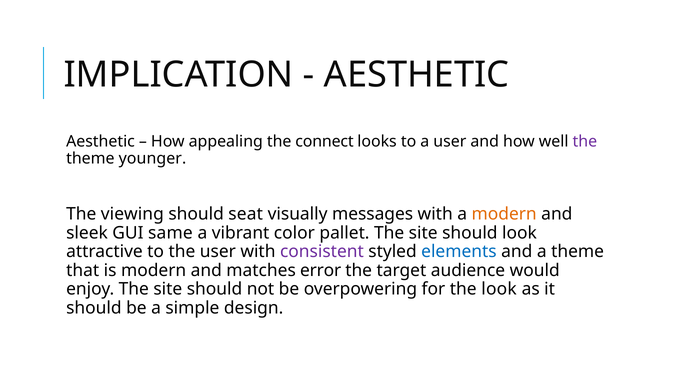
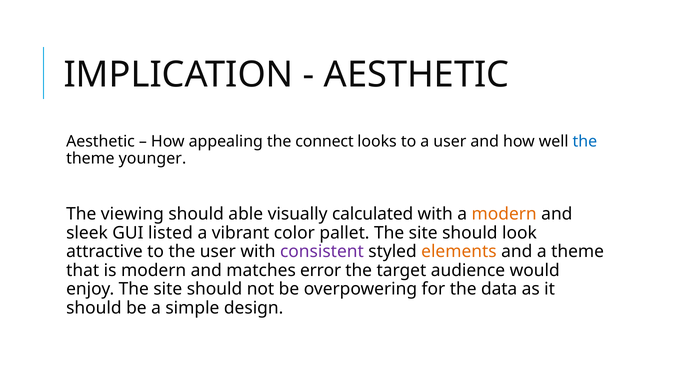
the at (585, 141) colour: purple -> blue
seat: seat -> able
messages: messages -> calculated
same: same -> listed
elements colour: blue -> orange
the look: look -> data
